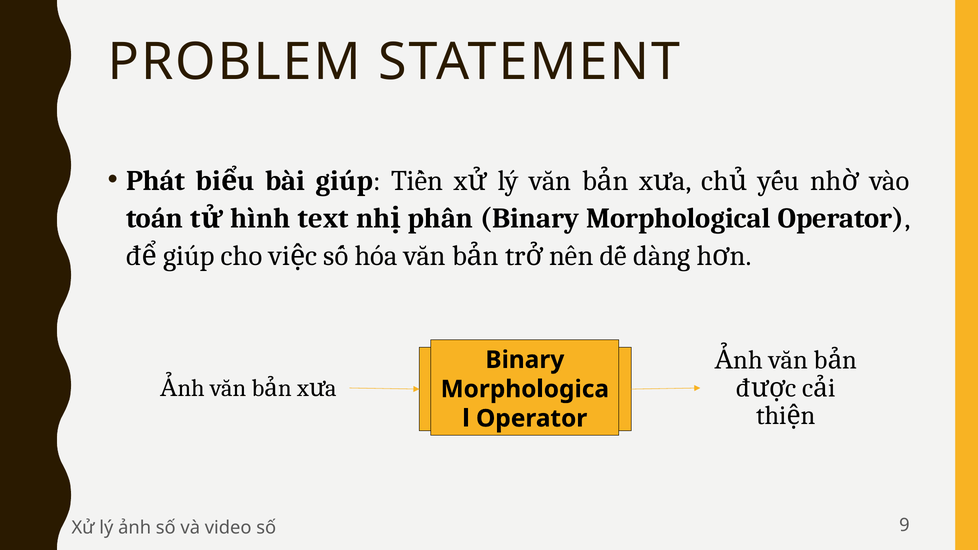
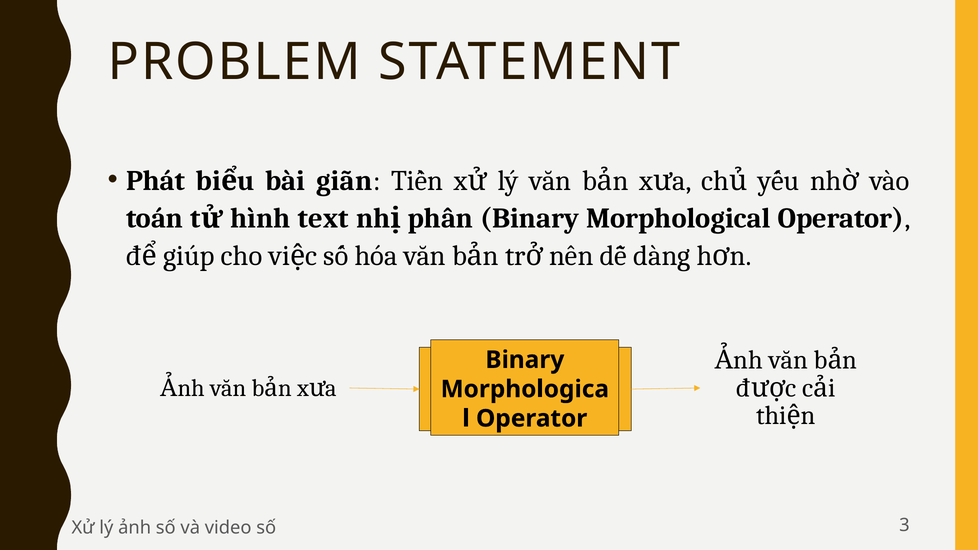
bài giúp: giúp -> giãn
9: 9 -> 3
